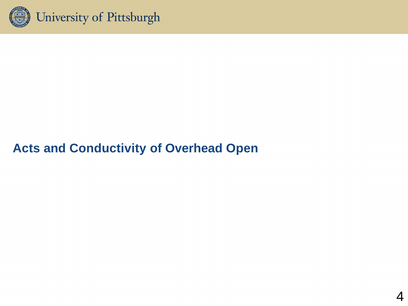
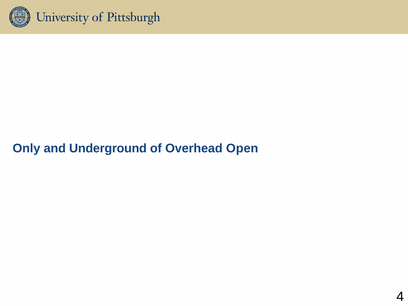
Acts: Acts -> Only
Conductivity: Conductivity -> Underground
